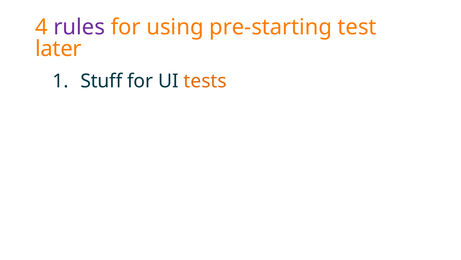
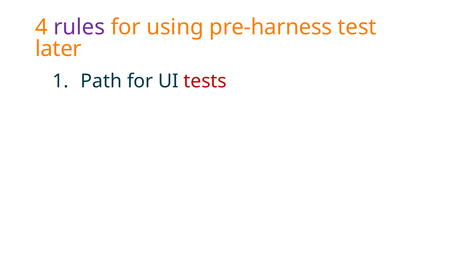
pre-starting: pre-starting -> pre-harness
Stuff: Stuff -> Path
tests colour: orange -> red
